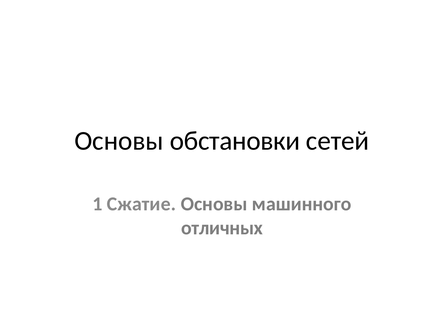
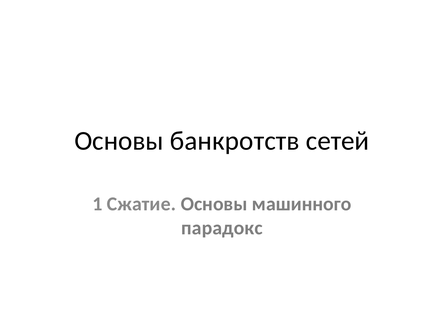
обстановки: обстановки -> банкротств
отличных: отличных -> парадокс
